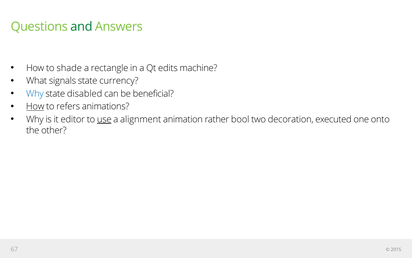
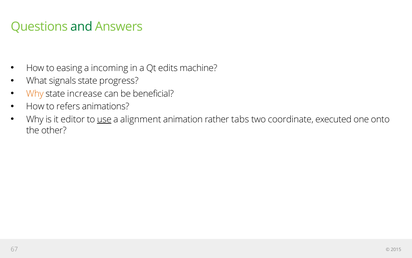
shade: shade -> easing
rectangle: rectangle -> incoming
currency: currency -> progress
Why at (35, 94) colour: blue -> orange
disabled: disabled -> increase
How at (35, 106) underline: present -> none
bool: bool -> tabs
decoration: decoration -> coordinate
